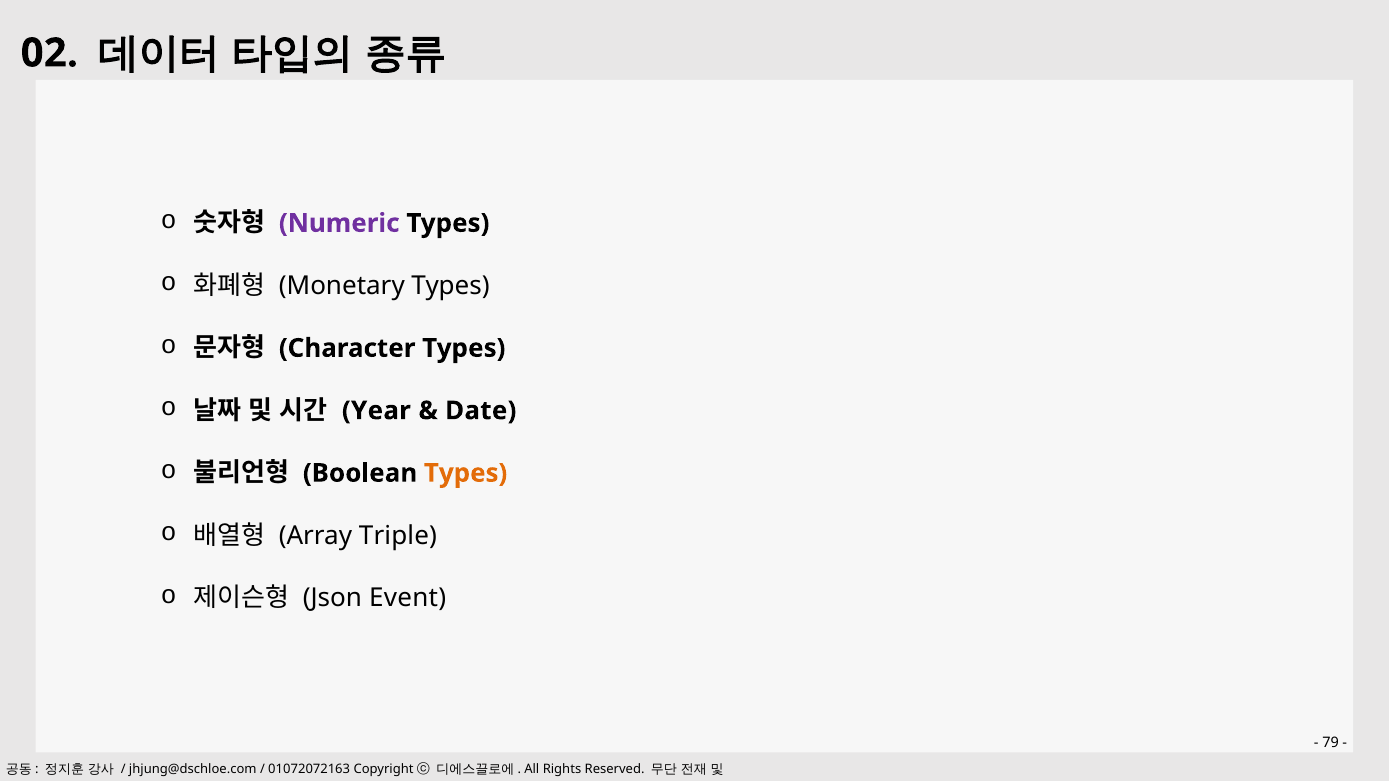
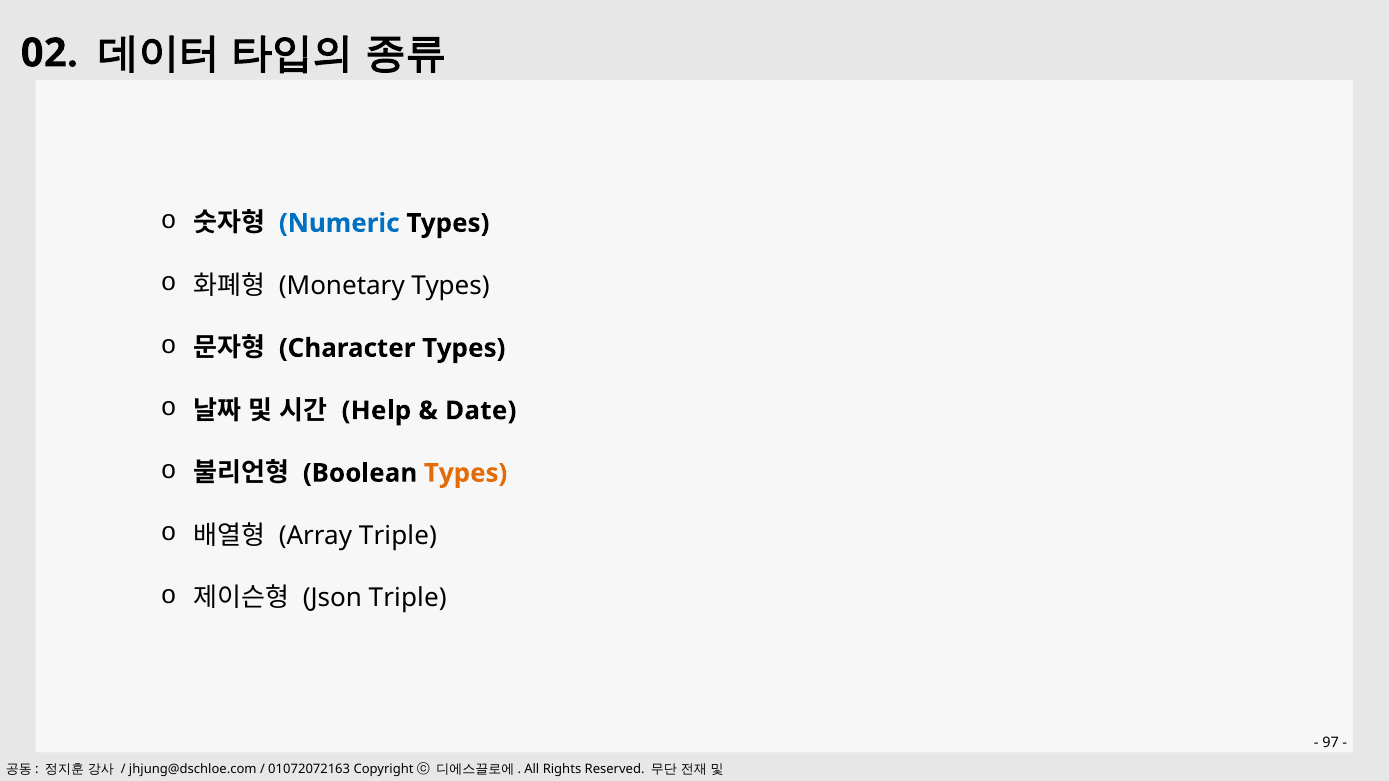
Numeric colour: purple -> blue
Year: Year -> Help
Json Event: Event -> Triple
79: 79 -> 97
